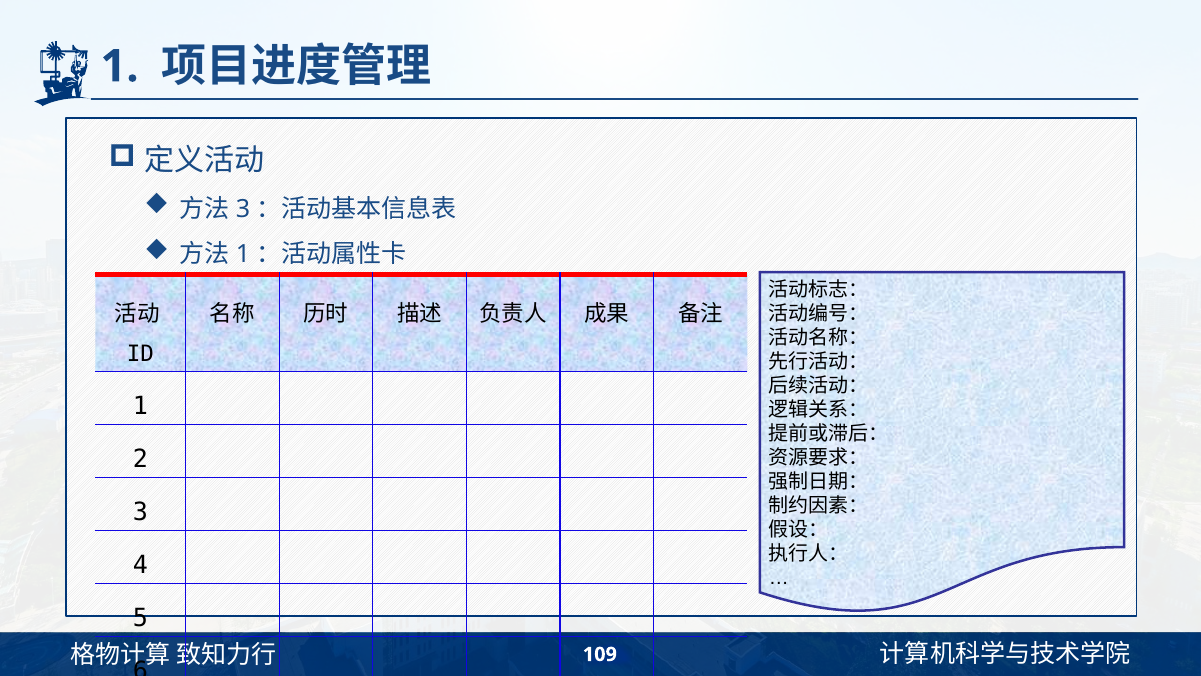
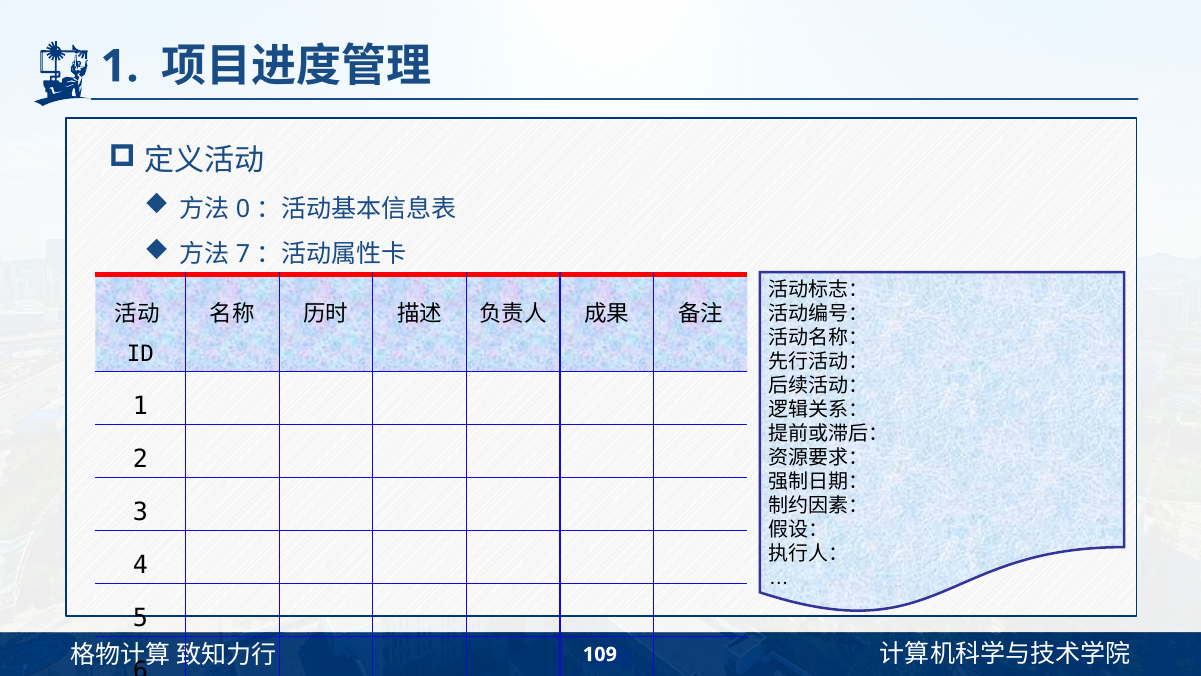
3 at (243, 209): 3 -> 0
1 at (243, 254): 1 -> 7
